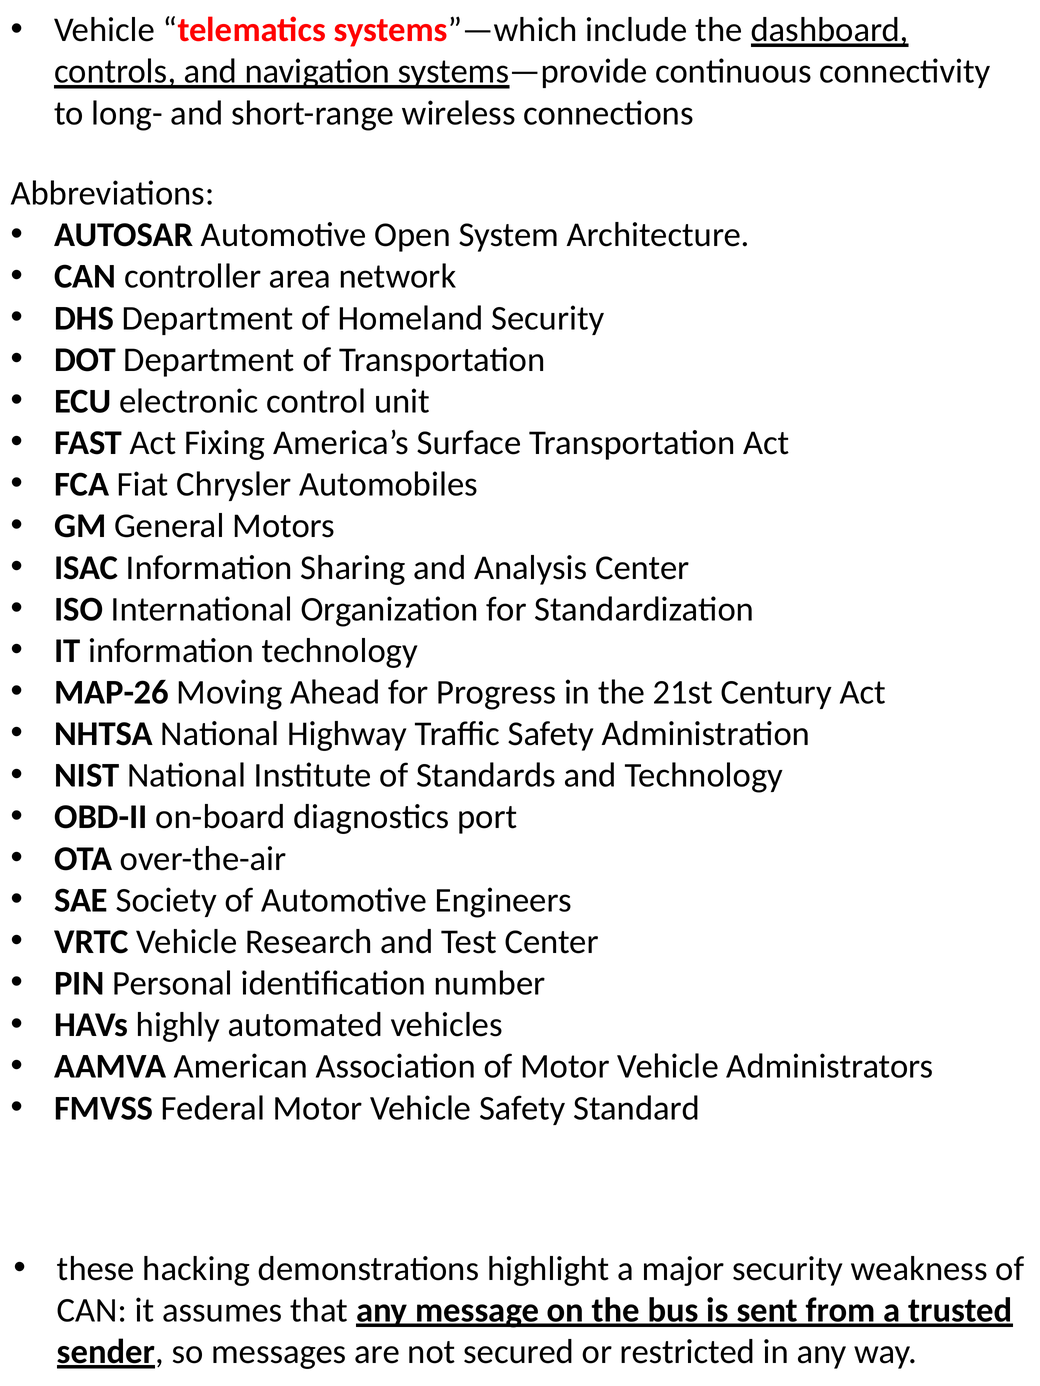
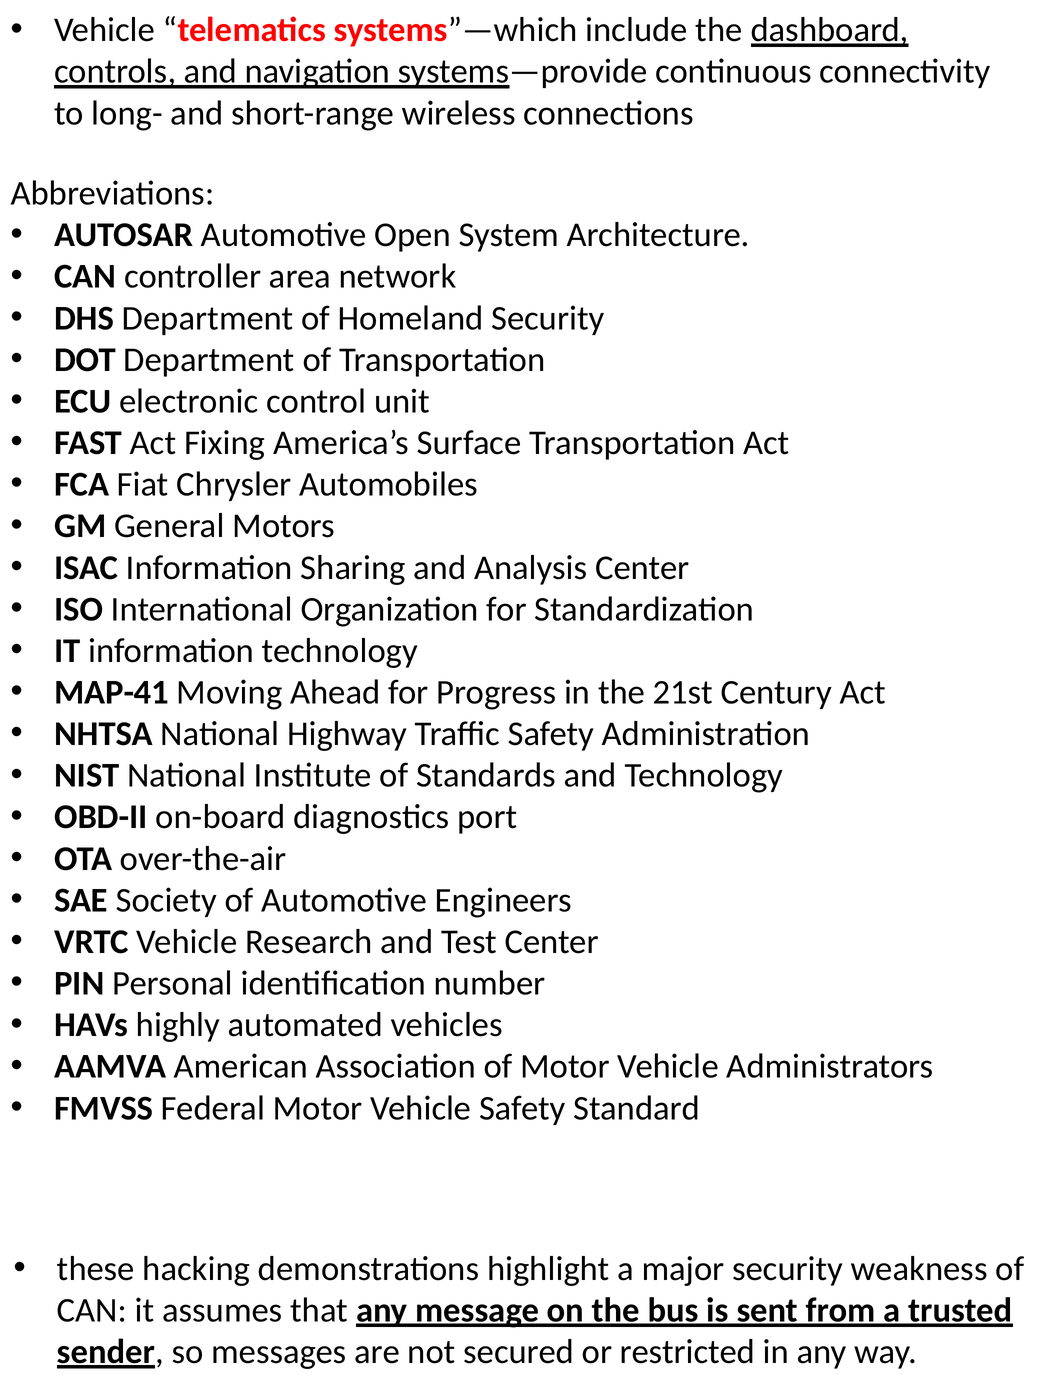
MAP-26: MAP-26 -> MAP-41
